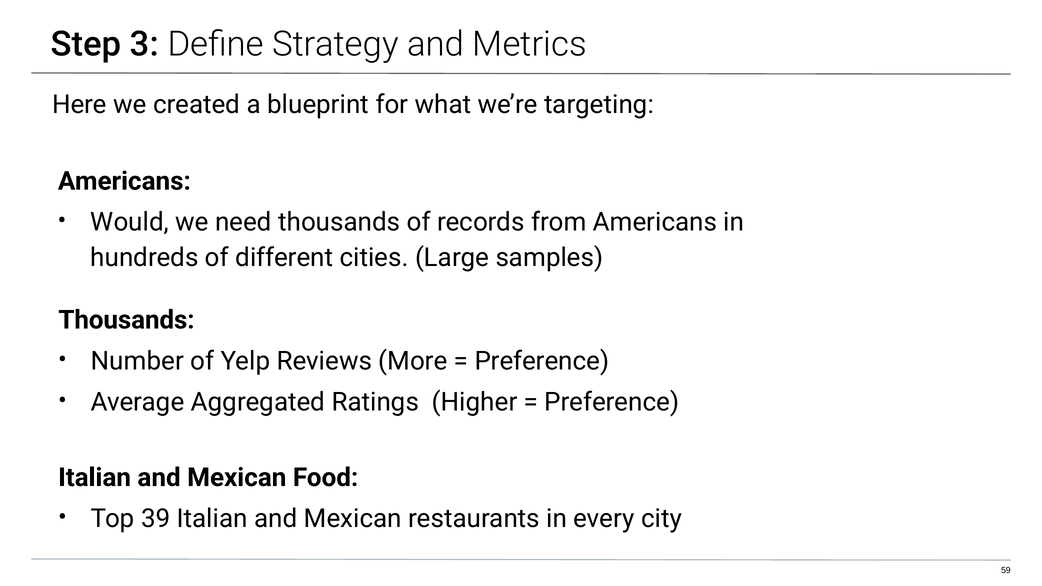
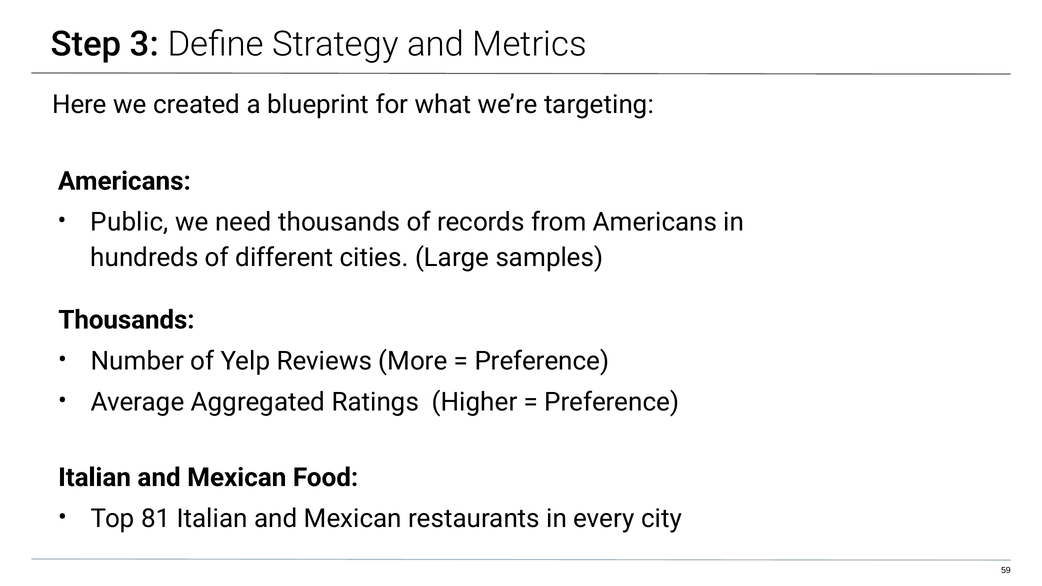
Would: Would -> Public
39: 39 -> 81
